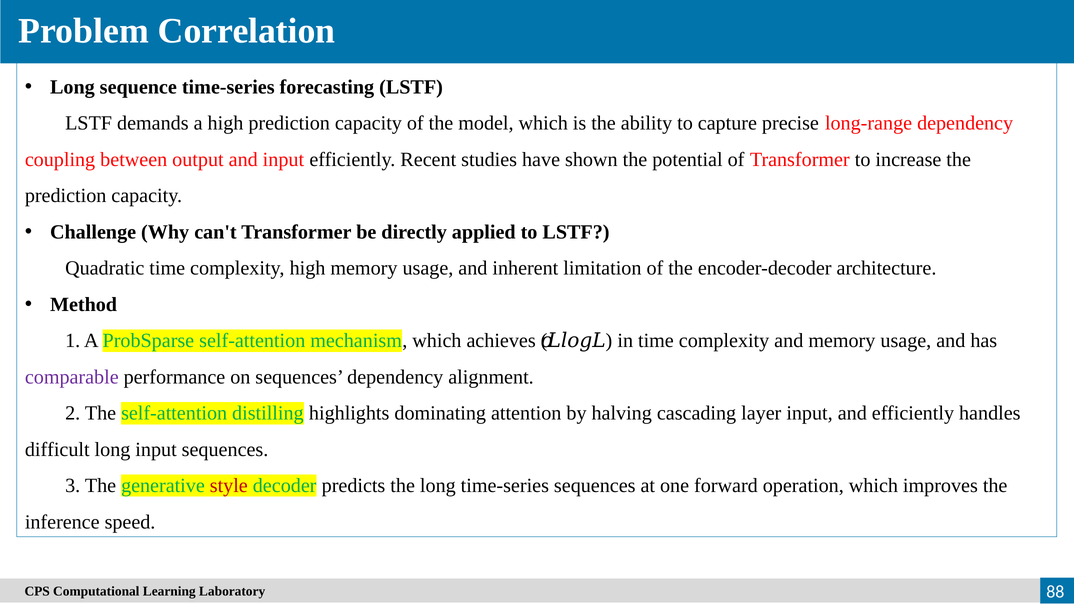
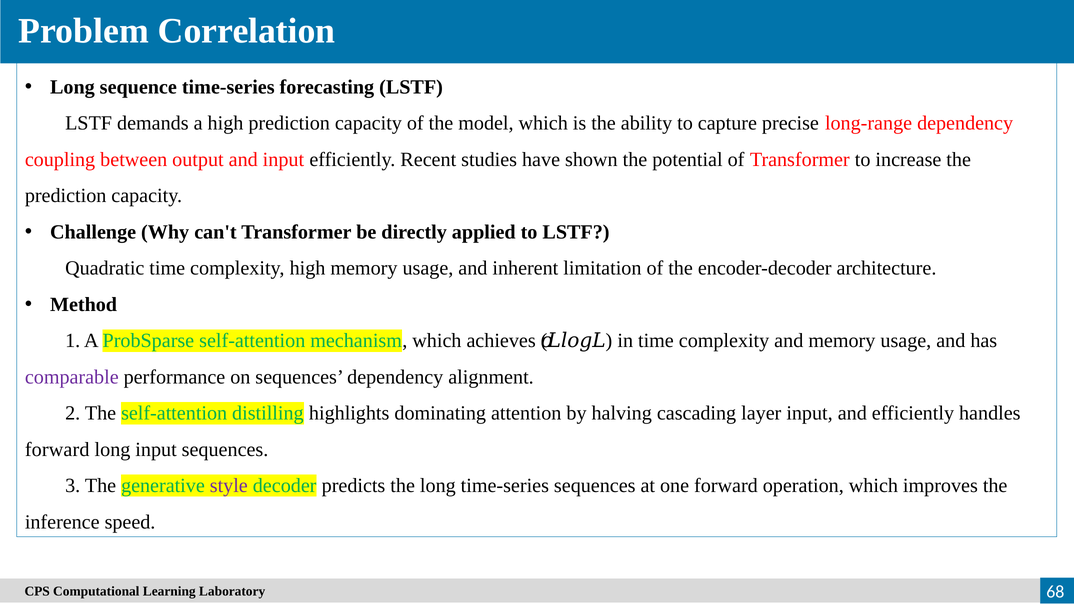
difficult at (57, 450): difficult -> forward
style colour: red -> purple
88: 88 -> 68
